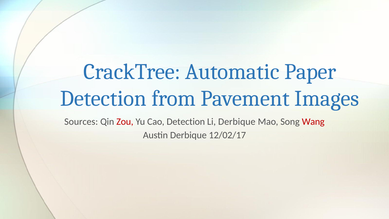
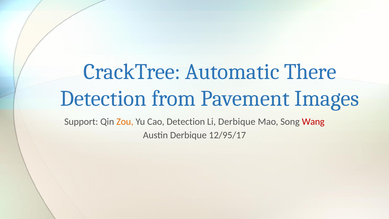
Paper: Paper -> There
Sources: Sources -> Support
Zou colour: red -> orange
12/02/17: 12/02/17 -> 12/95/17
